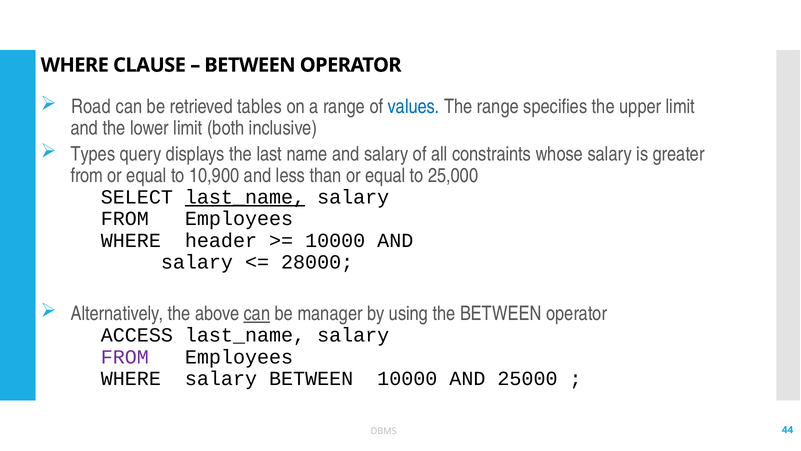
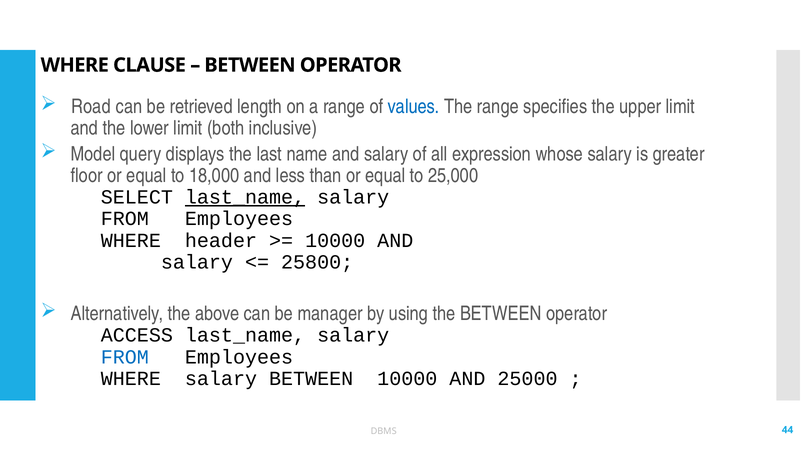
tables: tables -> length
Types: Types -> Model
constraints: constraints -> expression
from at (87, 175): from -> floor
10,900: 10,900 -> 18,000
28000: 28000 -> 25800
can at (257, 313) underline: present -> none
FROM at (125, 357) colour: purple -> blue
